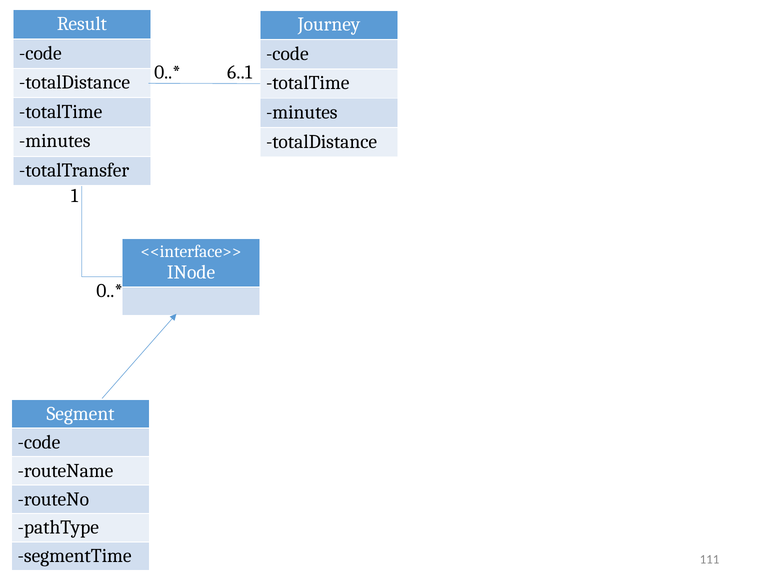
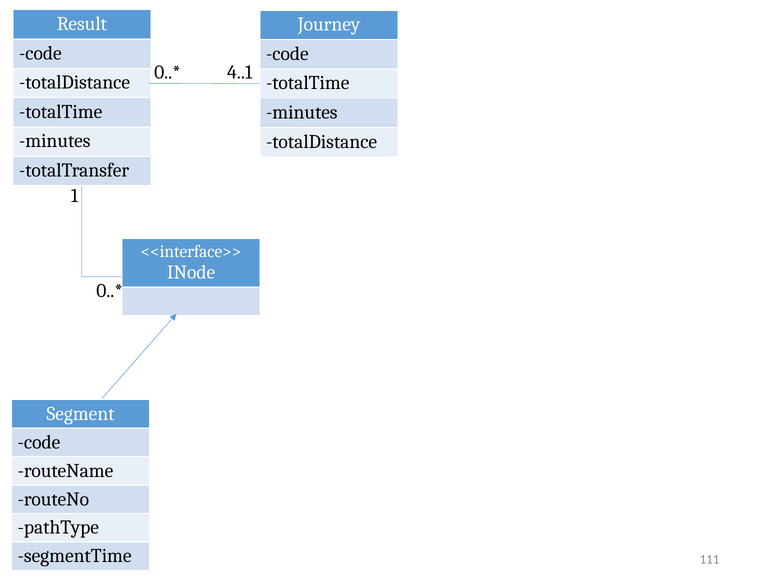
6..1: 6..1 -> 4..1
